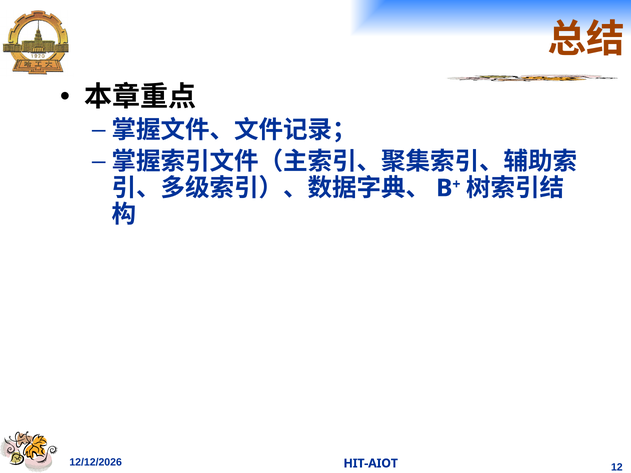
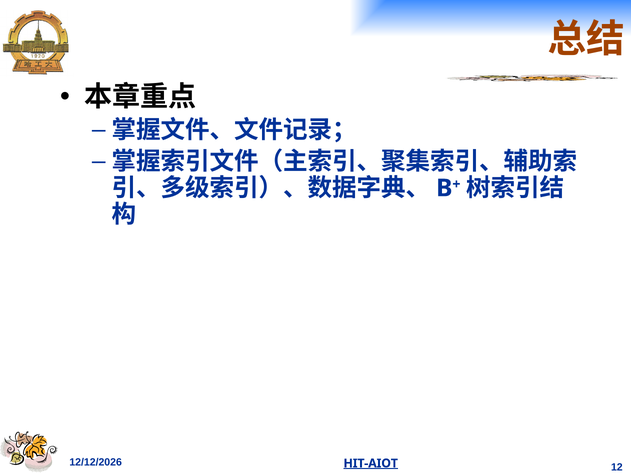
HIT-AIOT underline: none -> present
